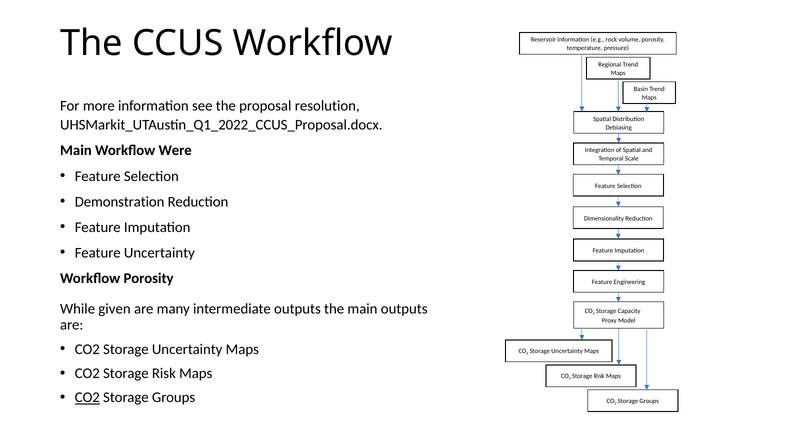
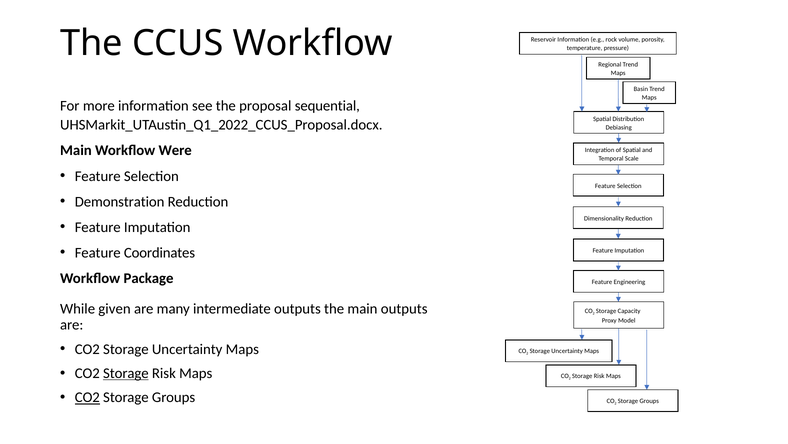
resolution: resolution -> sequential
Feature Uncertainty: Uncertainty -> Coordinates
Workflow Porosity: Porosity -> Package
Storage at (126, 373) underline: none -> present
